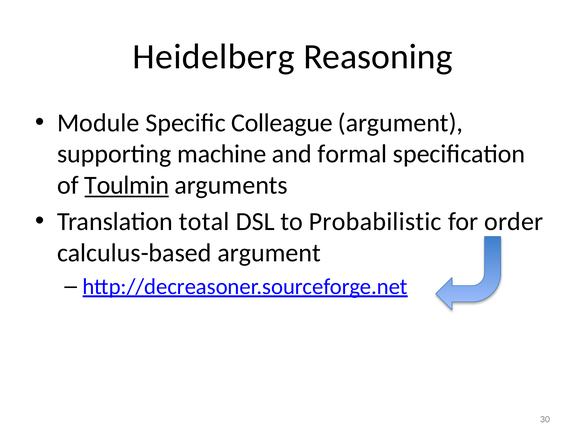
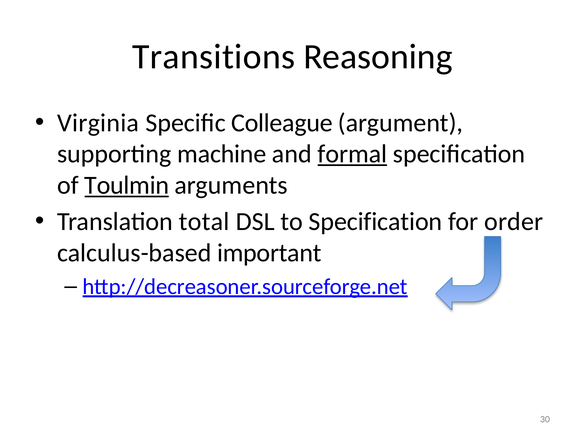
Heidelberg: Heidelberg -> Transitions
Module: Module -> Virginia
formal underline: none -> present
to Probabilistic: Probabilistic -> Specification
calculus-based argument: argument -> important
